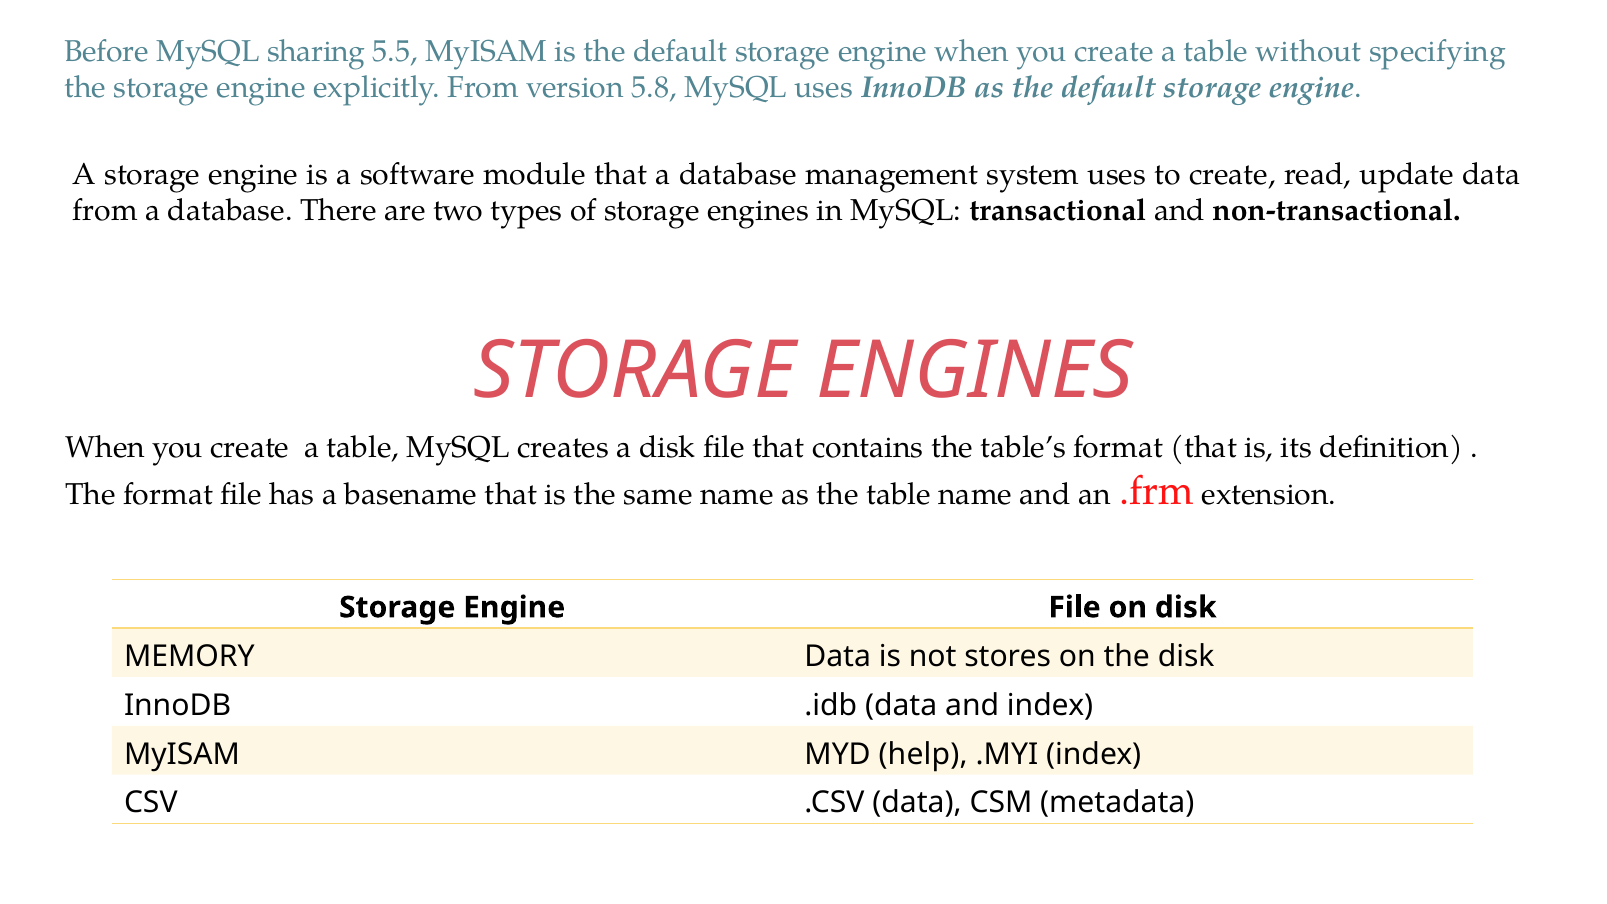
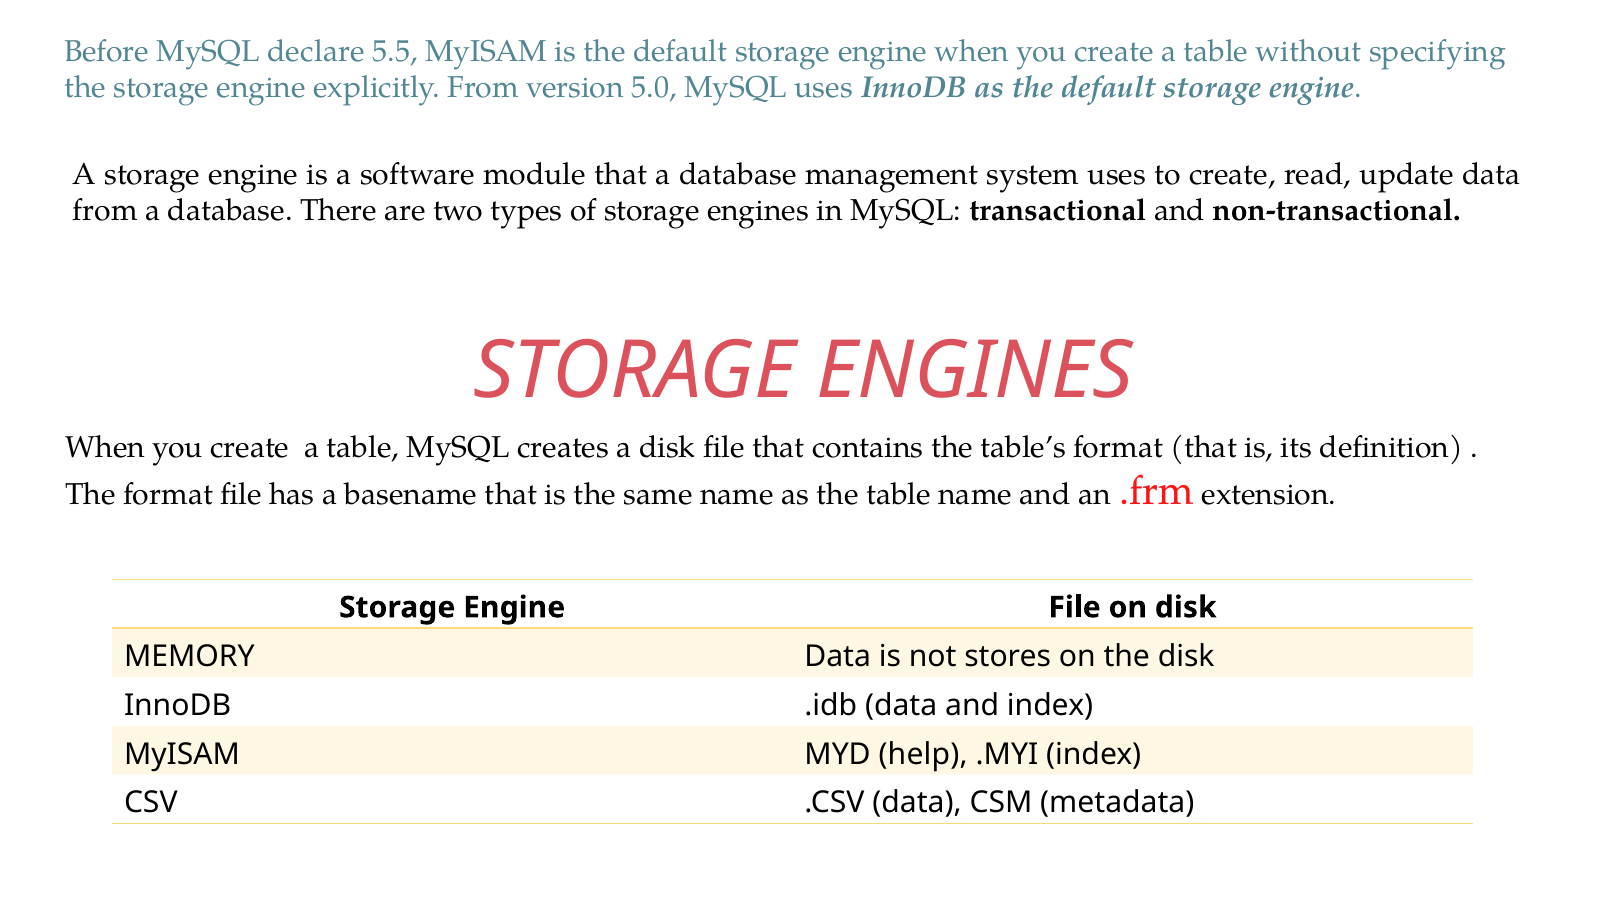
sharing: sharing -> declare
5.8: 5.8 -> 5.0
